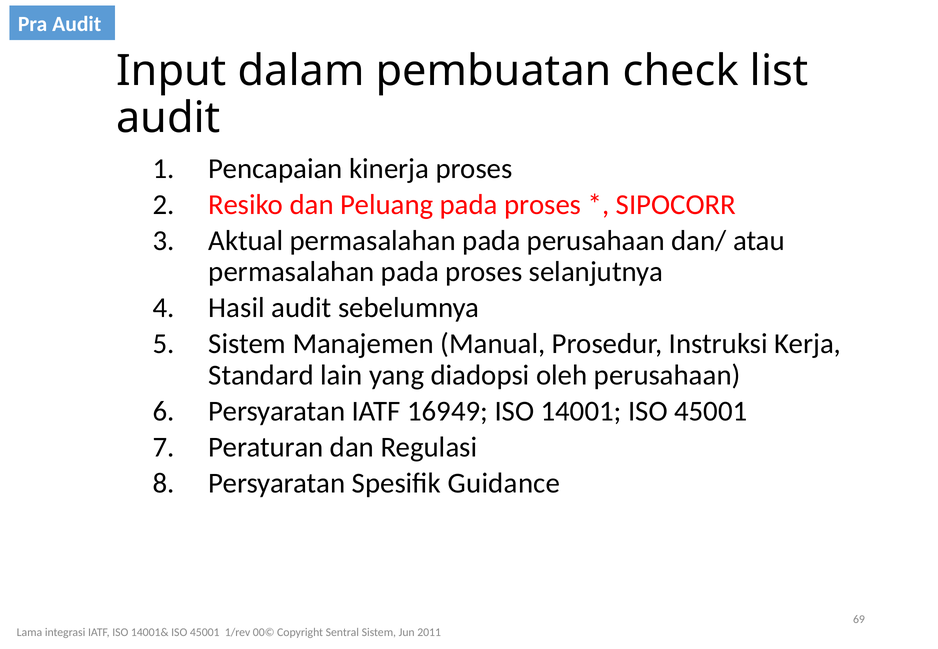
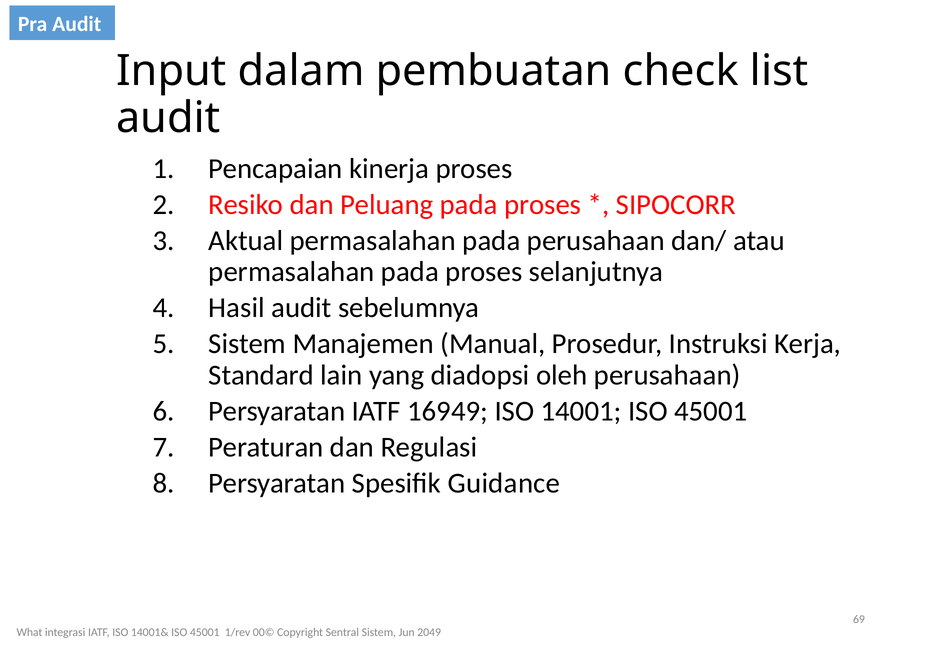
Lama: Lama -> What
2011: 2011 -> 2049
